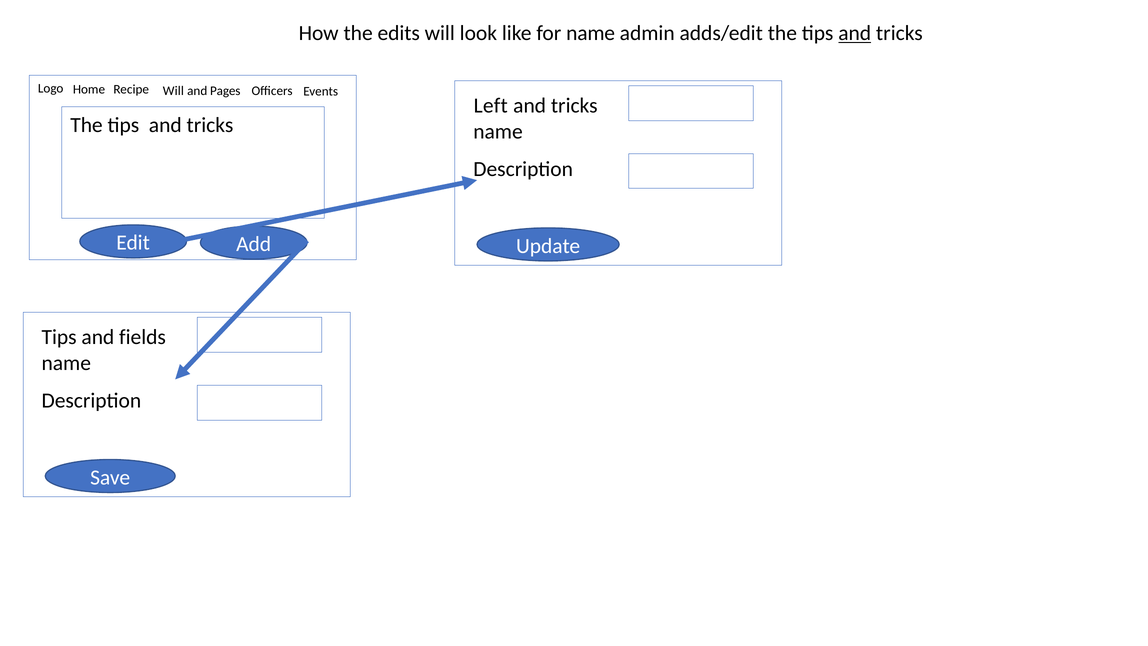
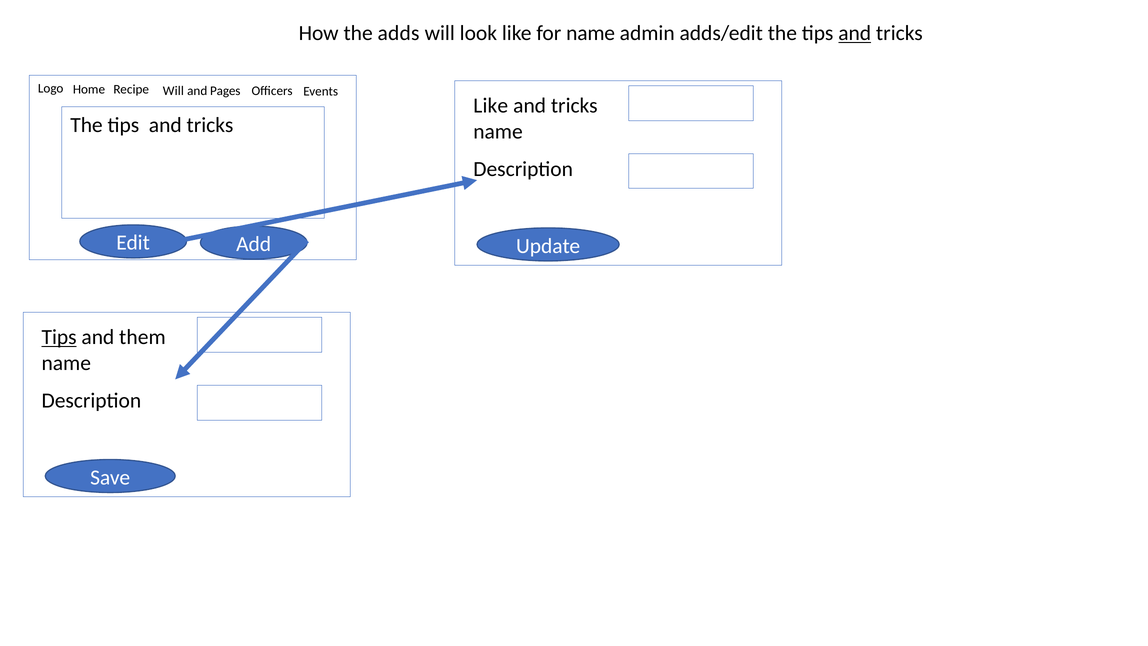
edits: edits -> adds
Left at (491, 106): Left -> Like
Tips at (59, 337) underline: none -> present
fields: fields -> them
